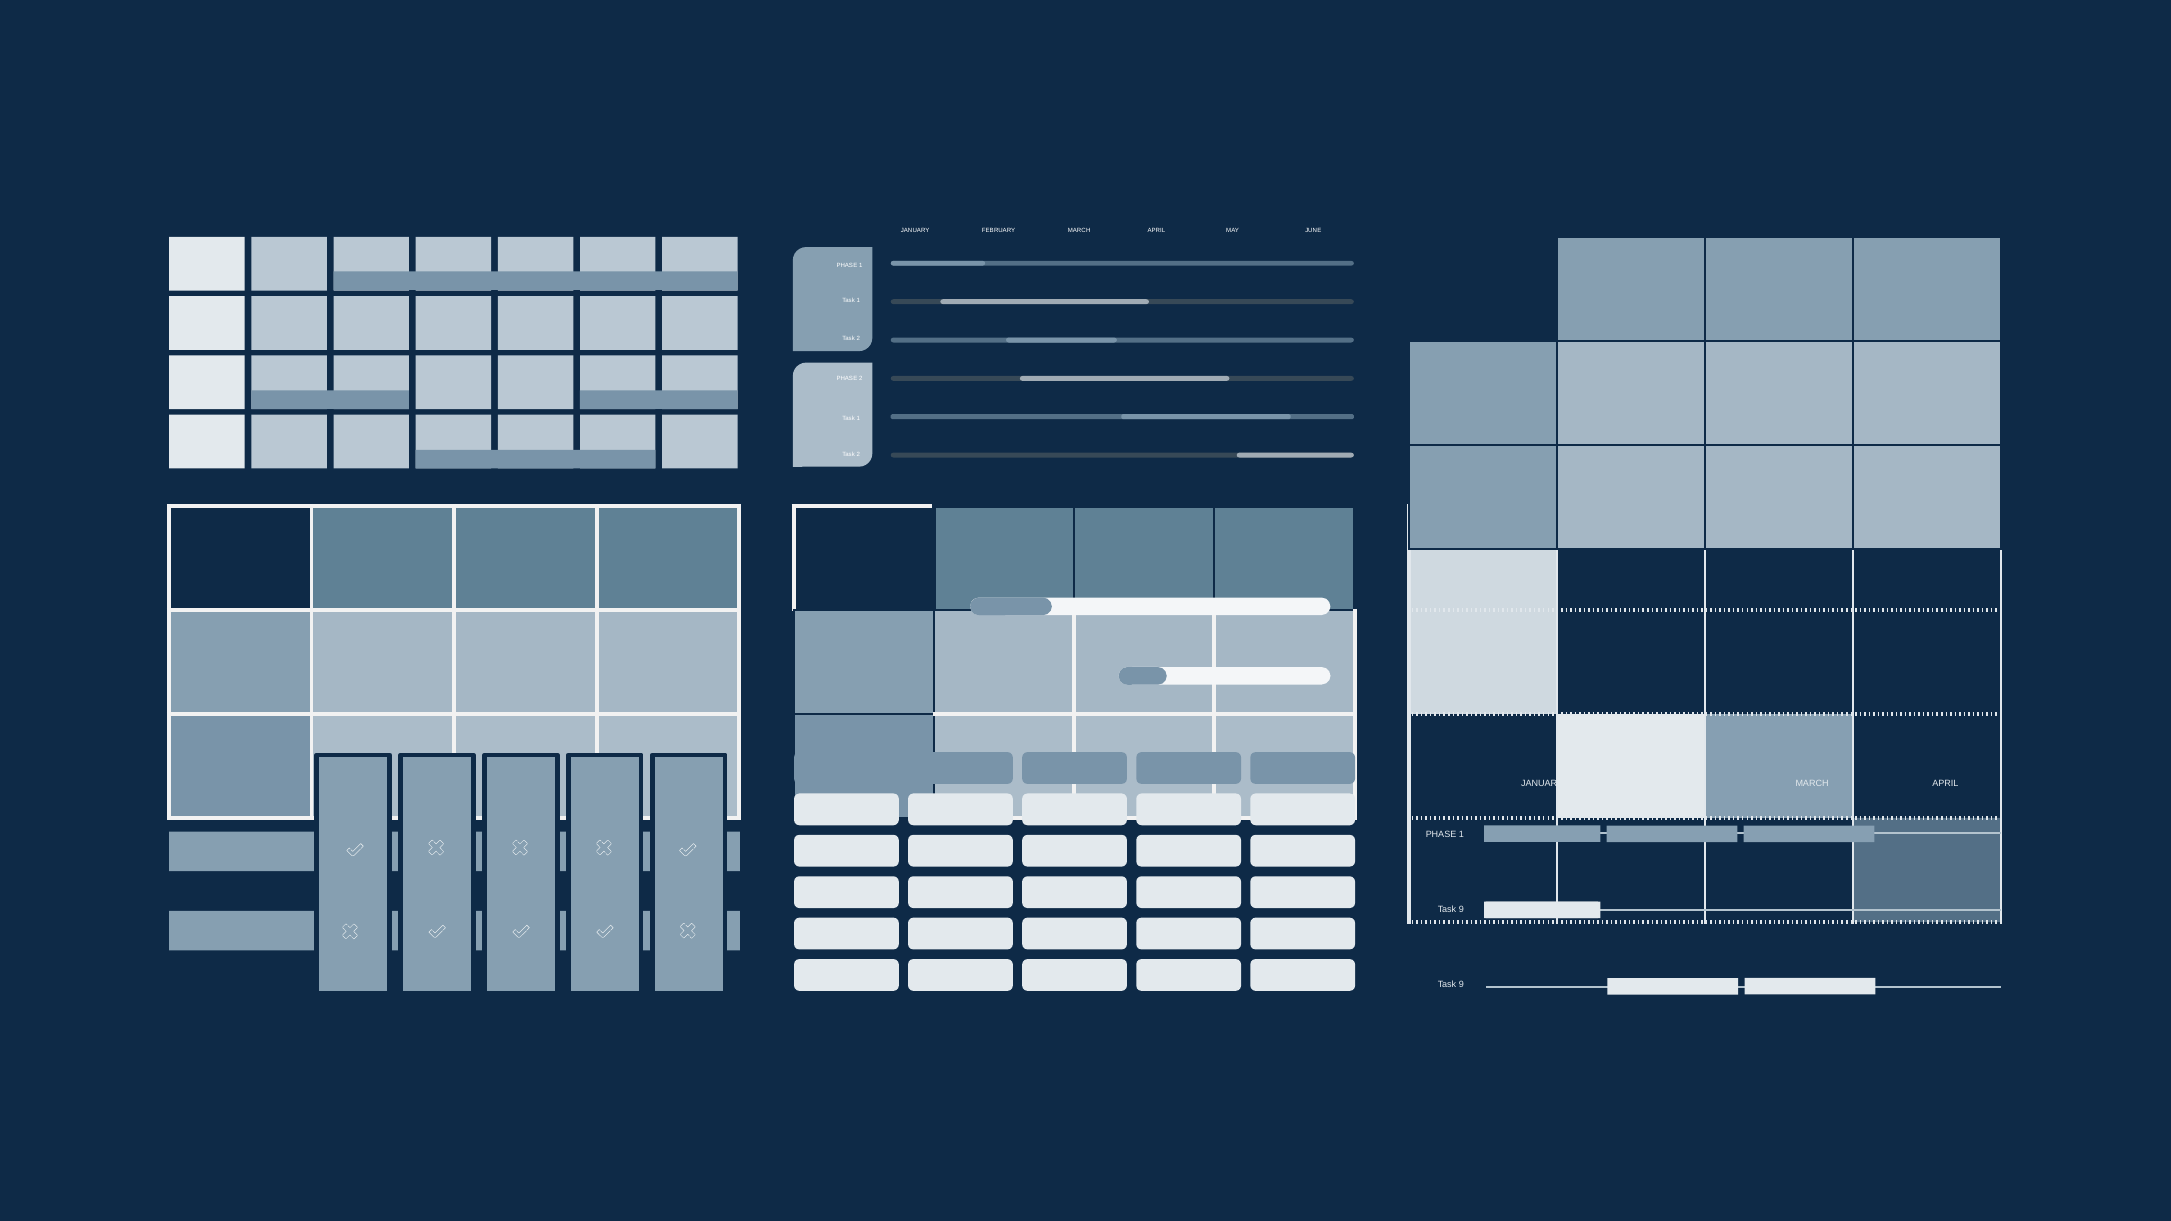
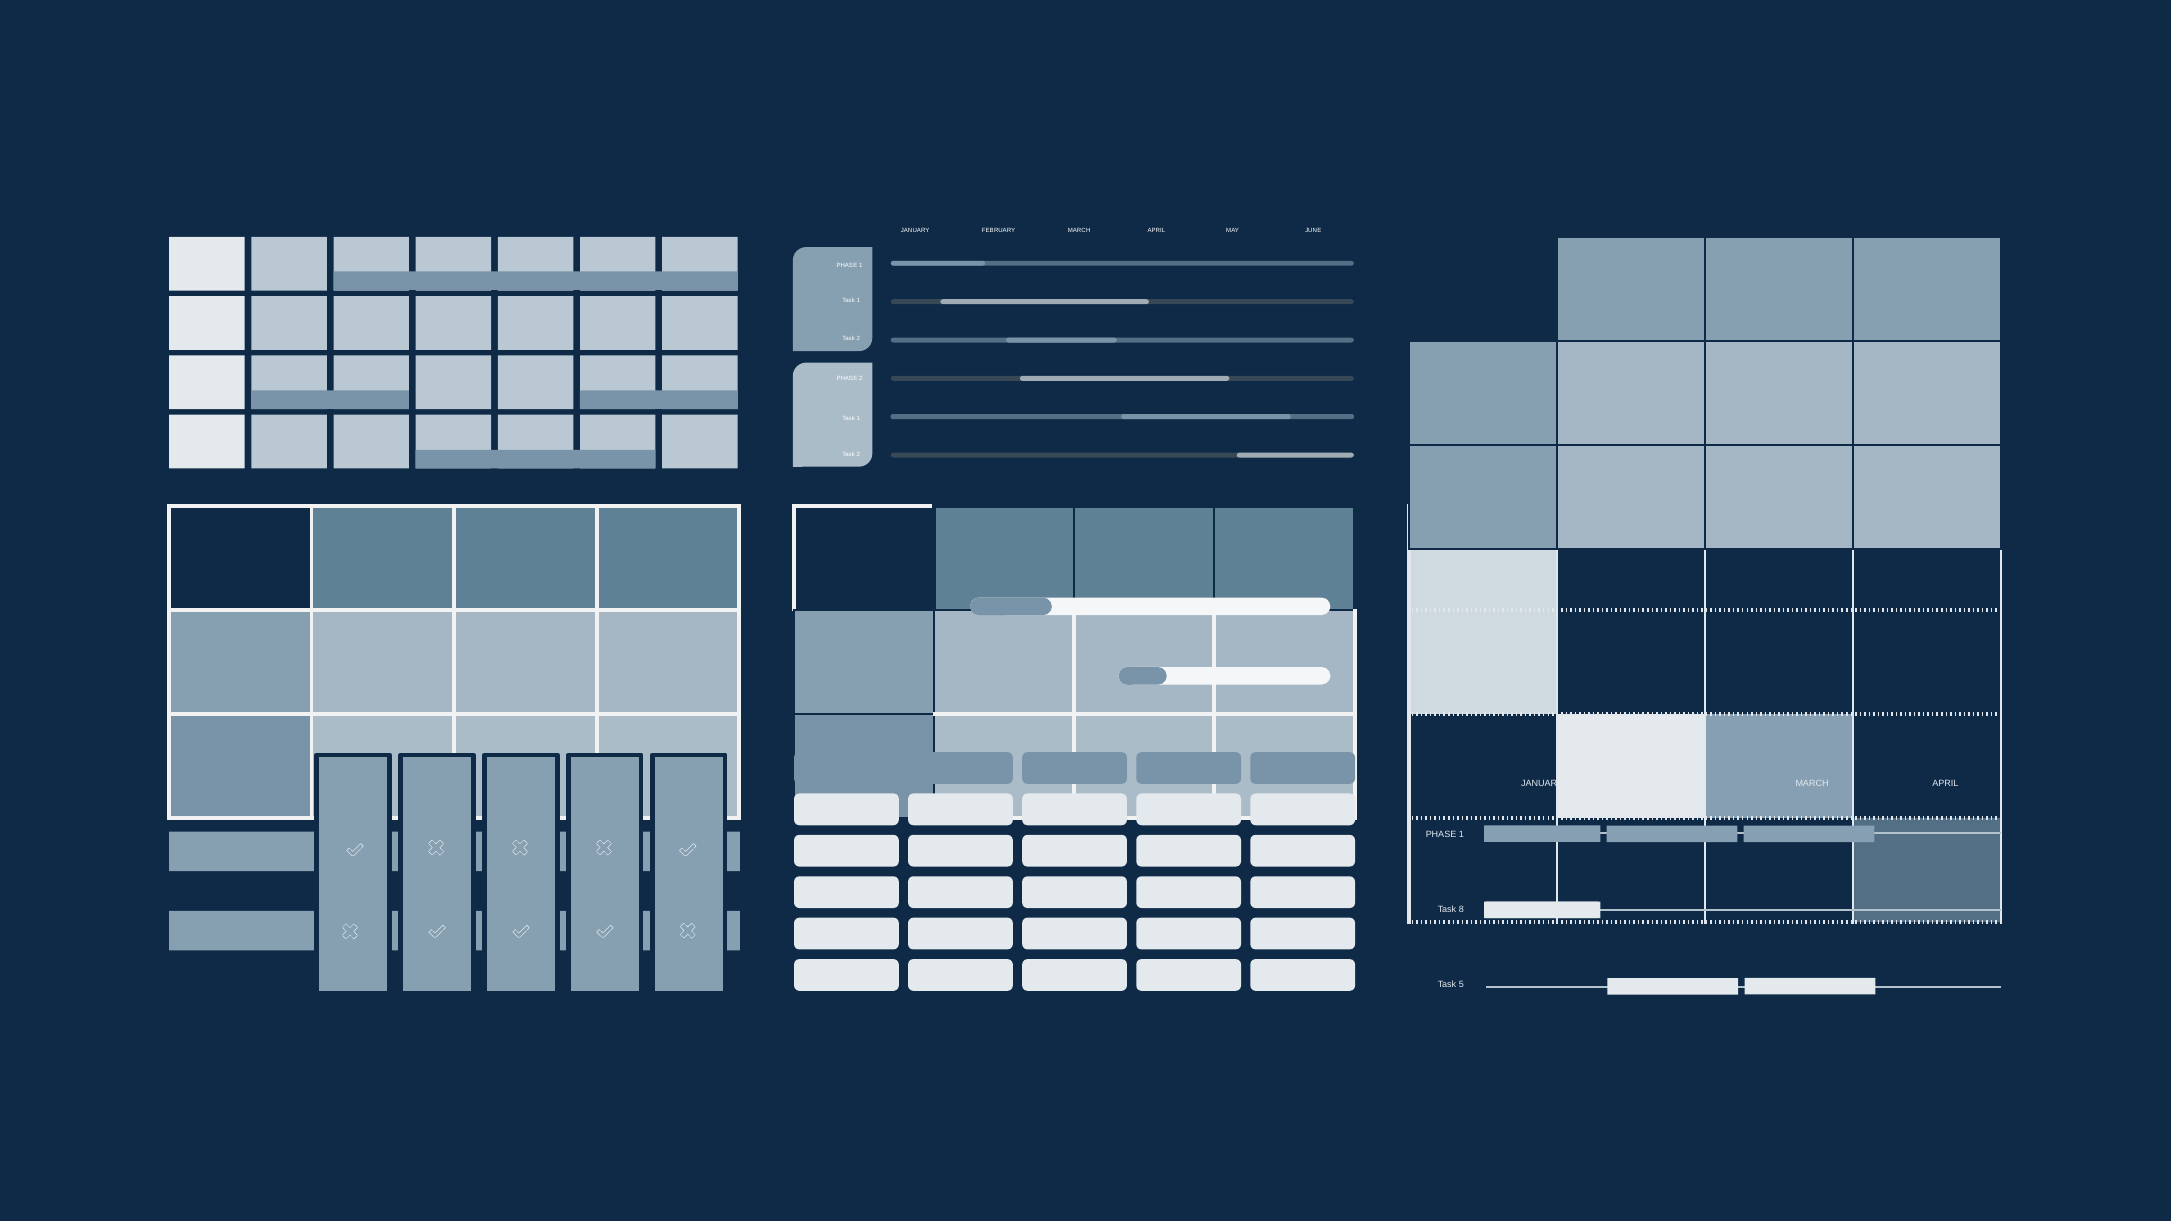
9 at (1461, 909): 9 -> 8
9 at (1461, 984): 9 -> 5
